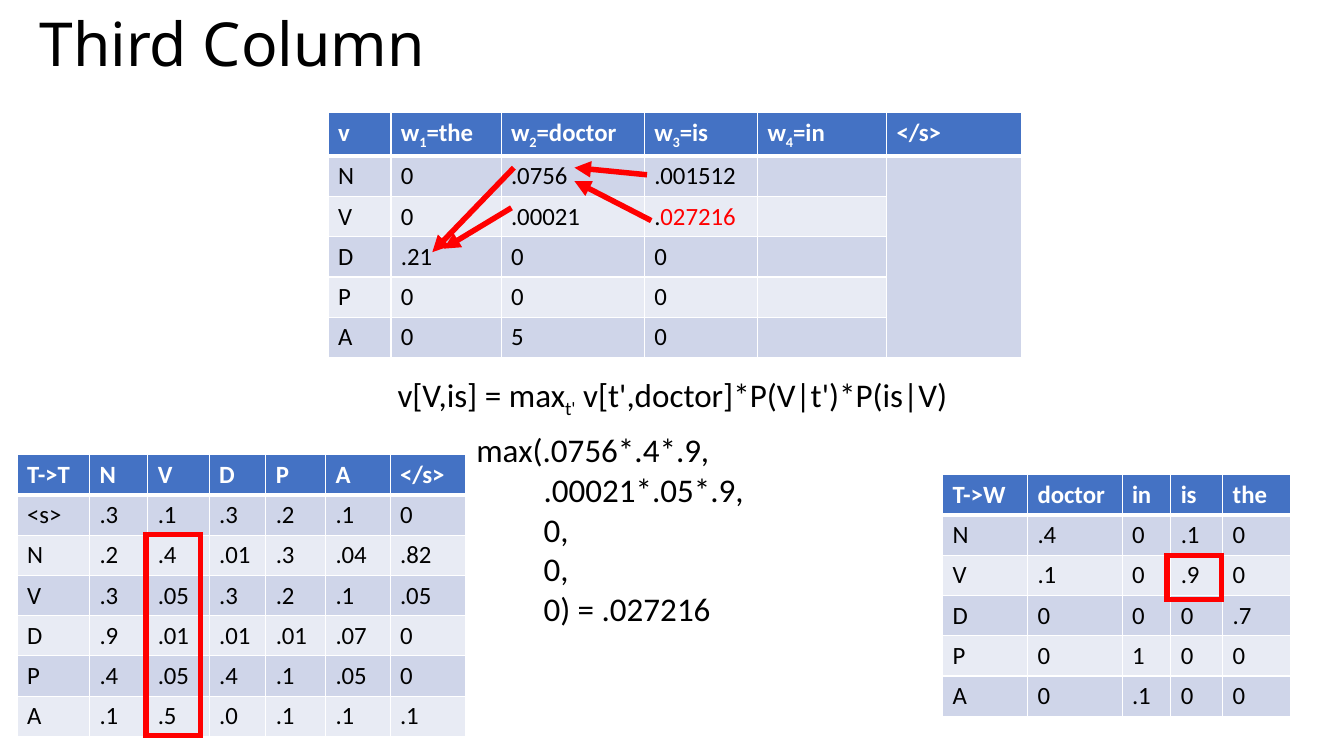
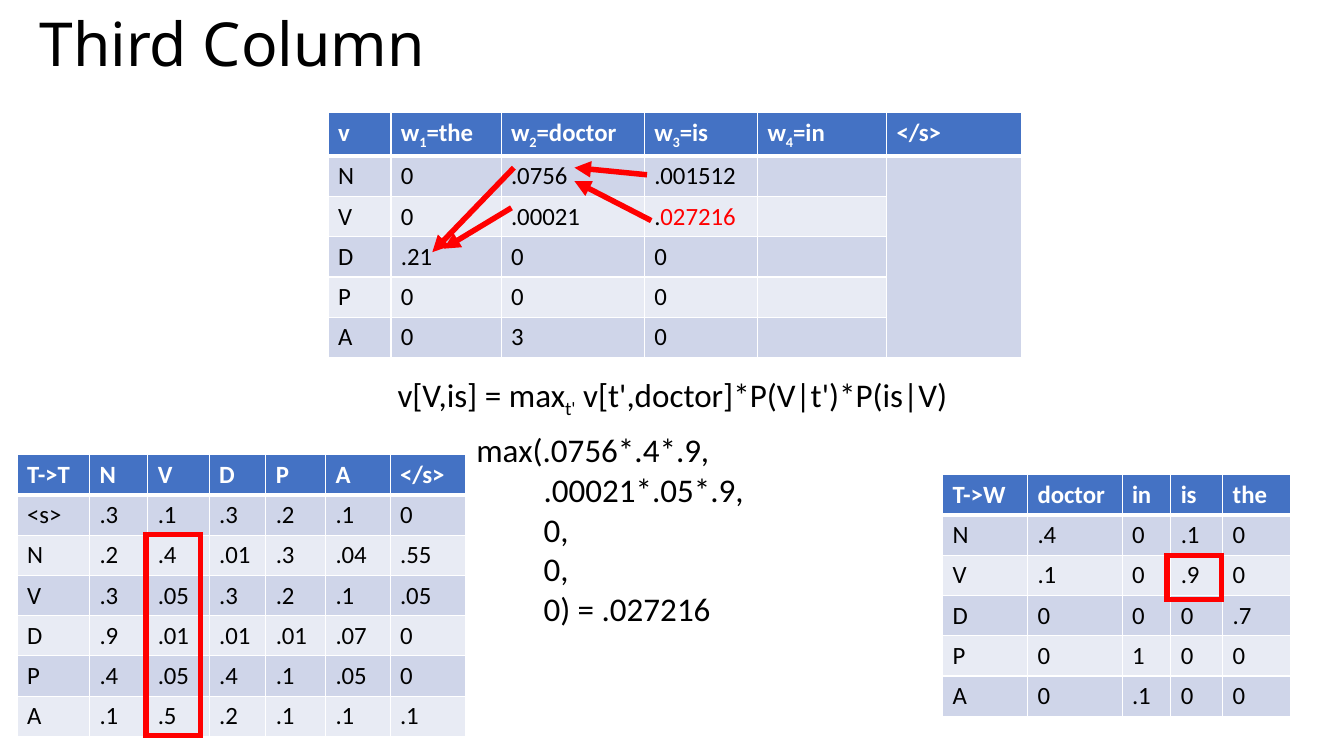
0 5: 5 -> 3
.82: .82 -> .55
.5 .0: .0 -> .2
